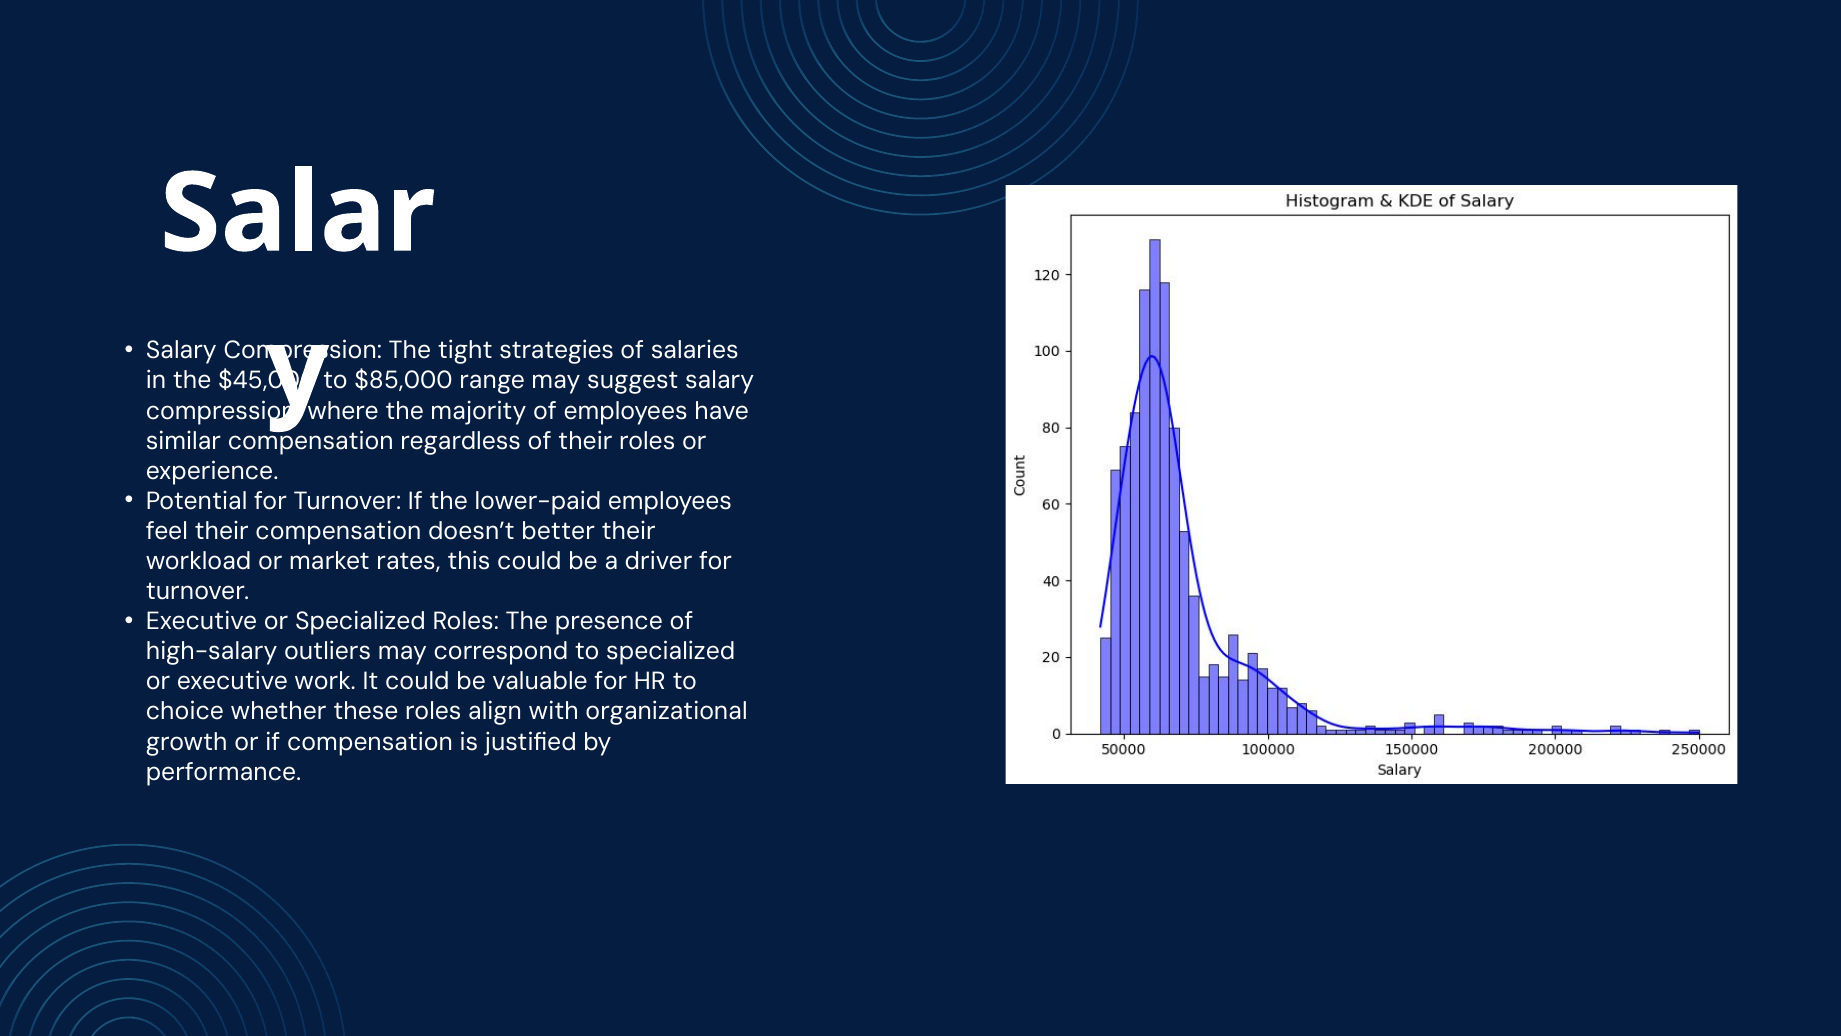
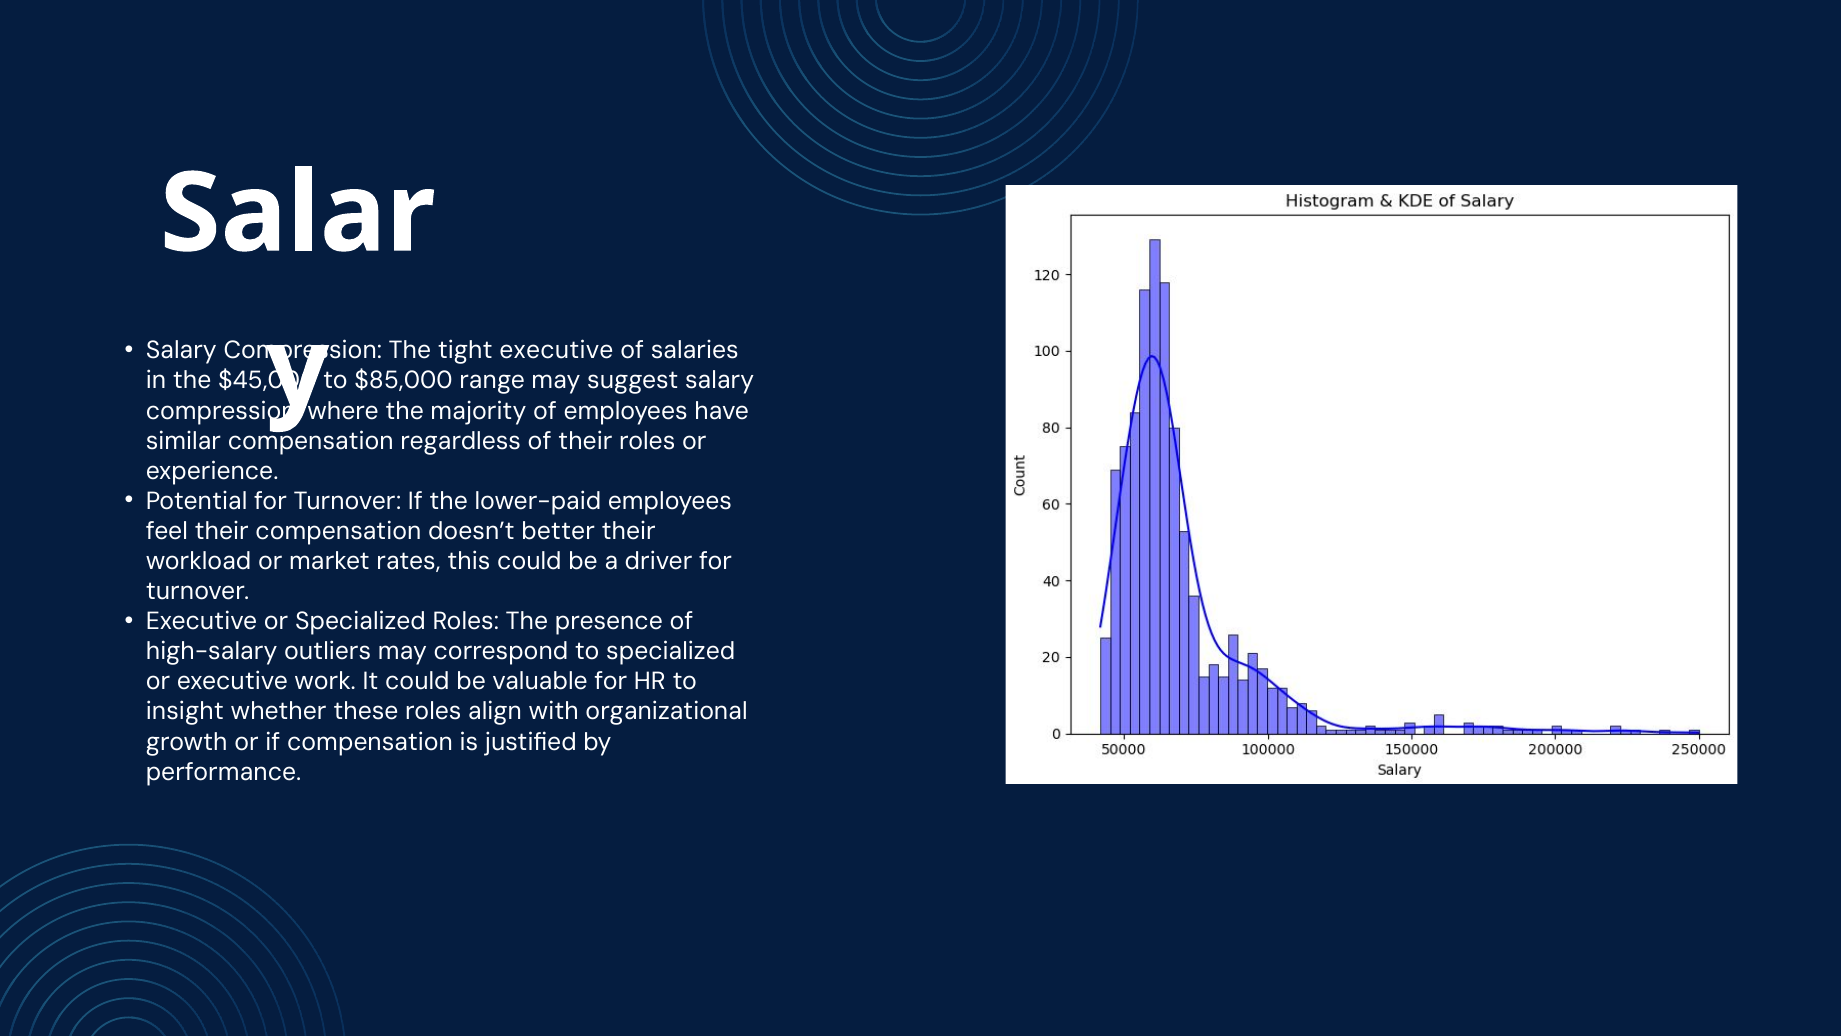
tight strategies: strategies -> executive
choice: choice -> insight
